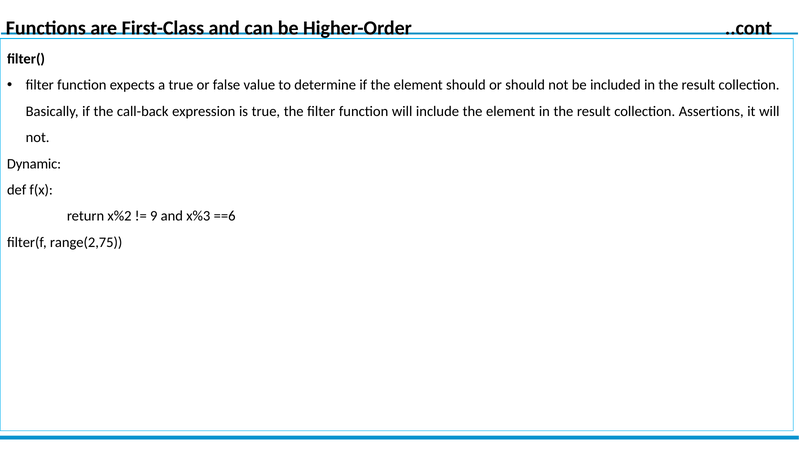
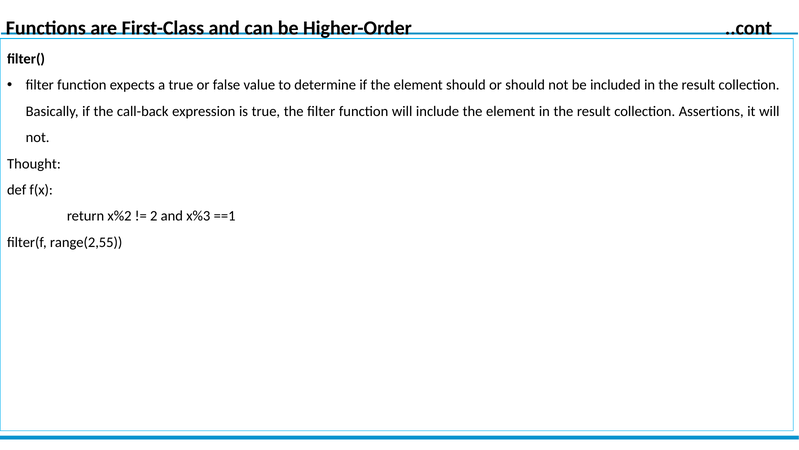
Dynamic: Dynamic -> Thought
9: 9 -> 2
==6: ==6 -> ==1
range(2,75: range(2,75 -> range(2,55
